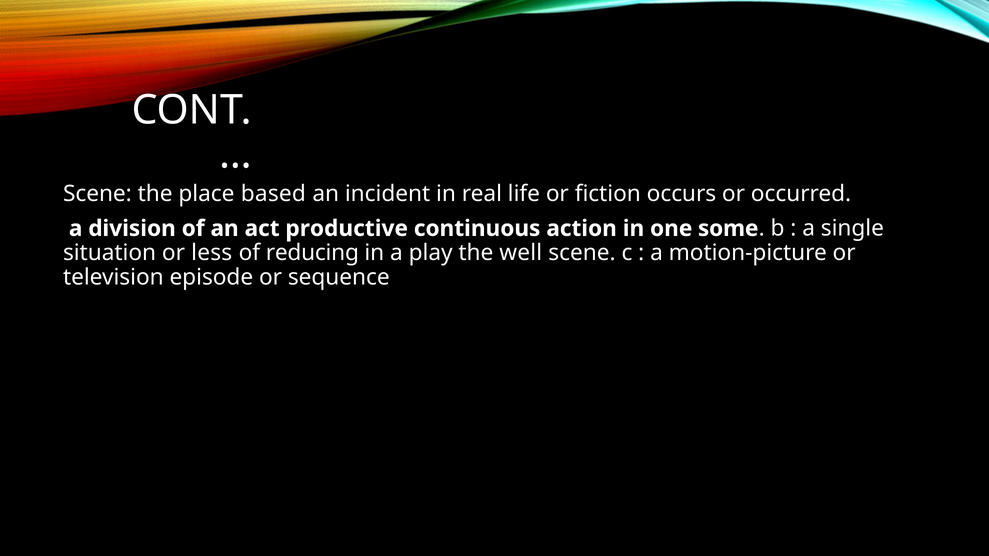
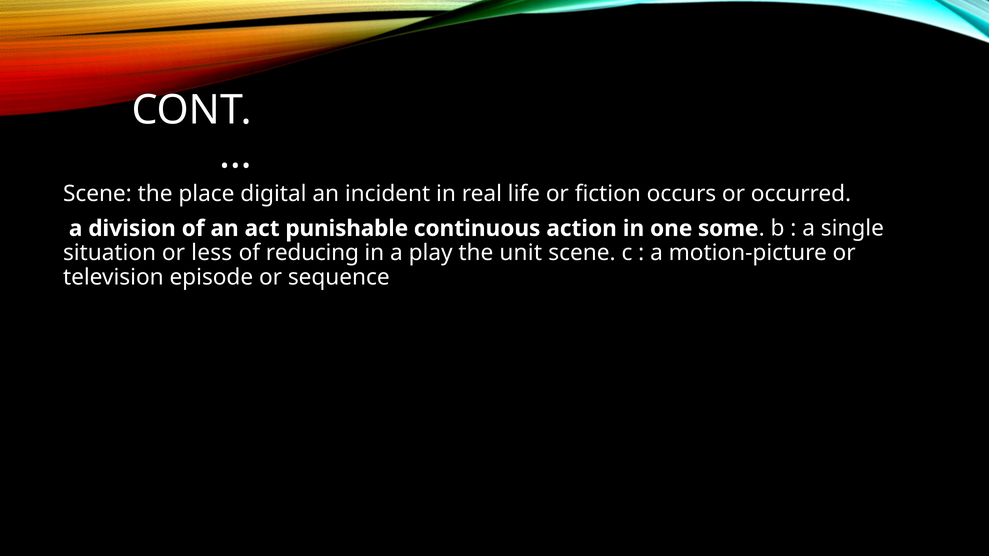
based: based -> digital
productive: productive -> punishable
well: well -> unit
